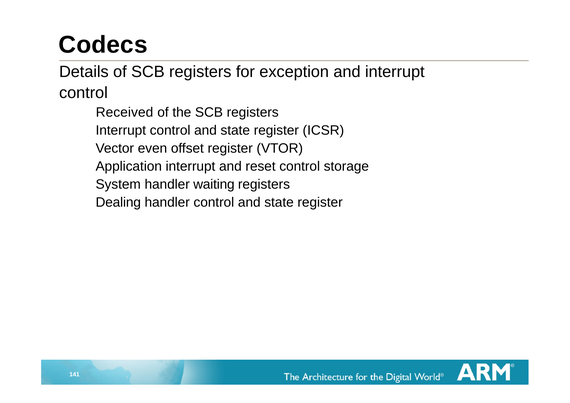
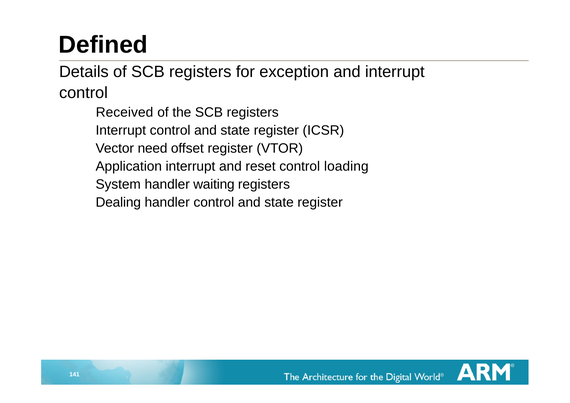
Codecs: Codecs -> Defined
even: even -> need
storage: storage -> loading
